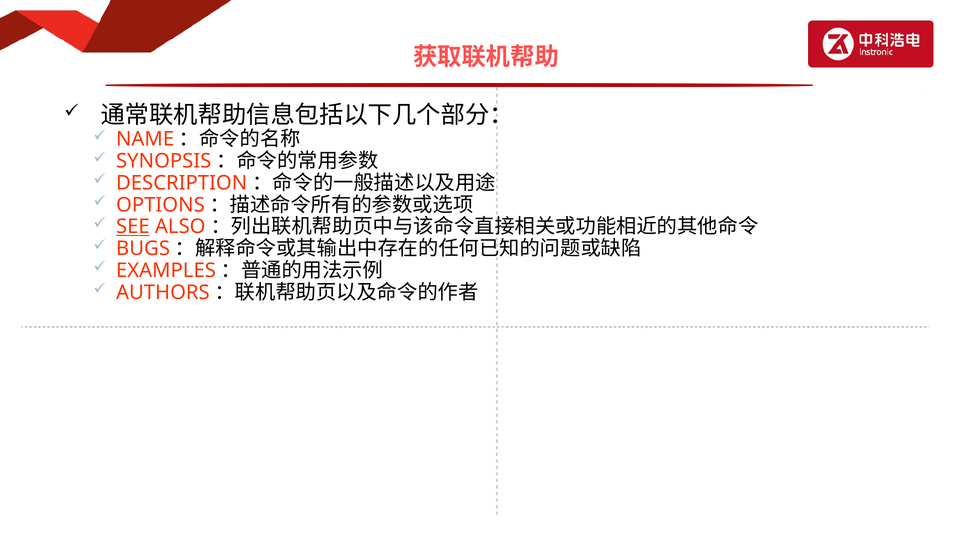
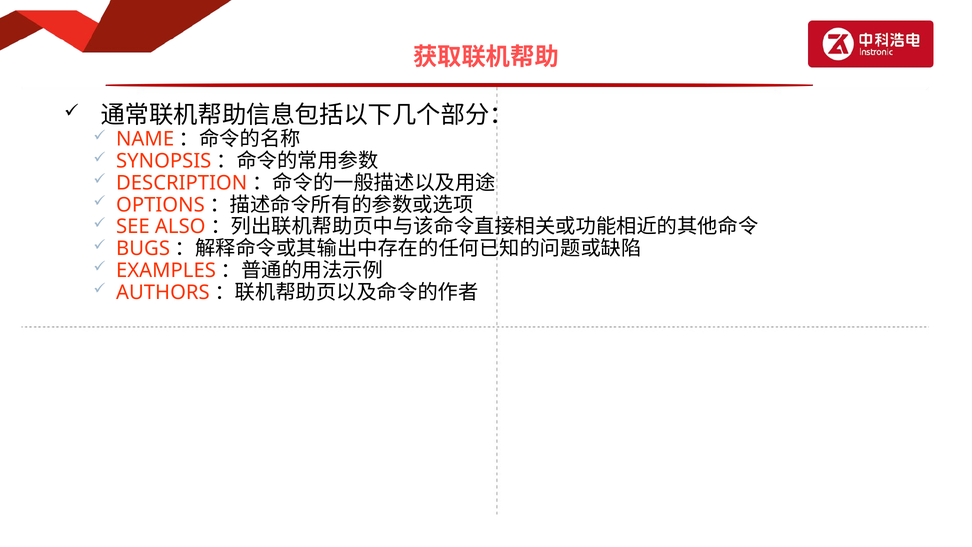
SEE underline: present -> none
